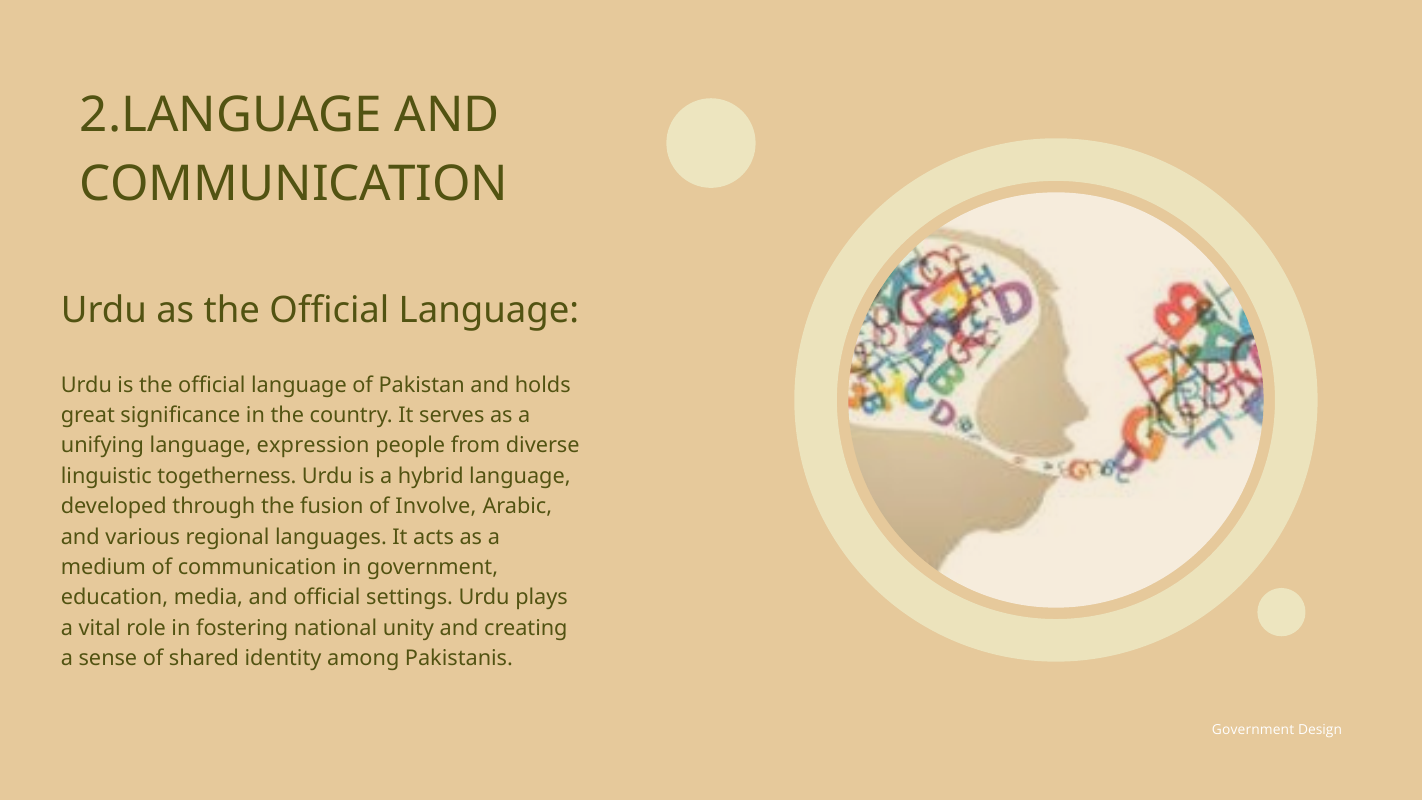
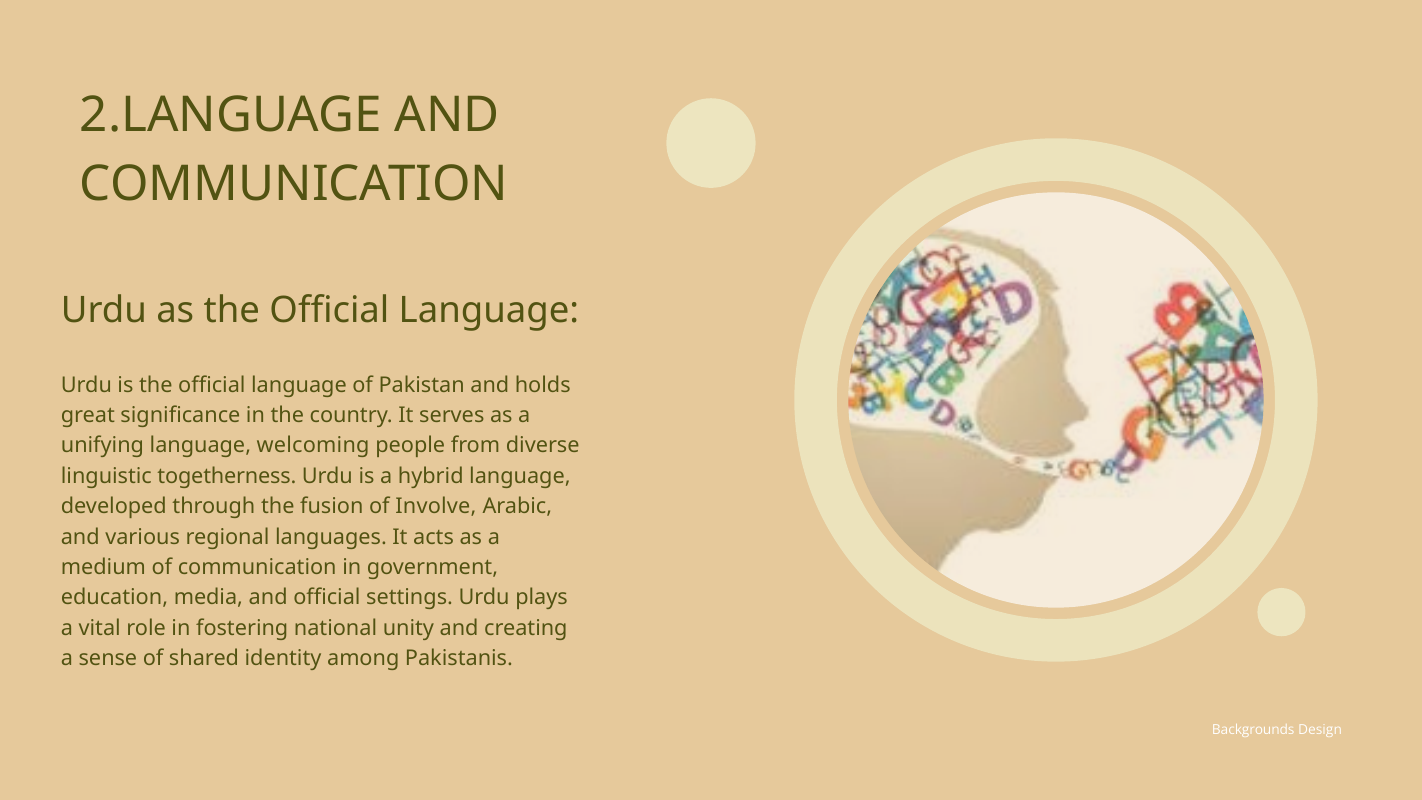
expression: expression -> welcoming
Government at (1253, 730): Government -> Backgrounds
